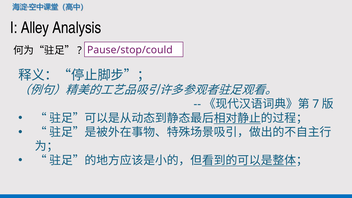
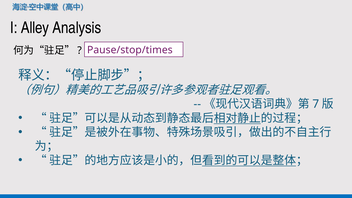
Pause/stop/could: Pause/stop/could -> Pause/stop/times
